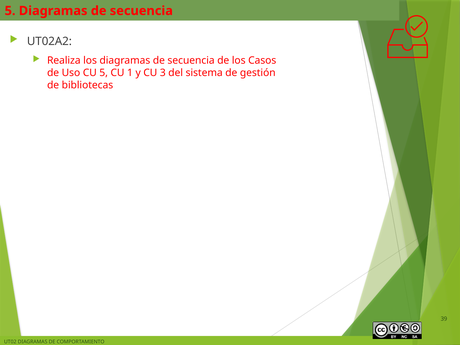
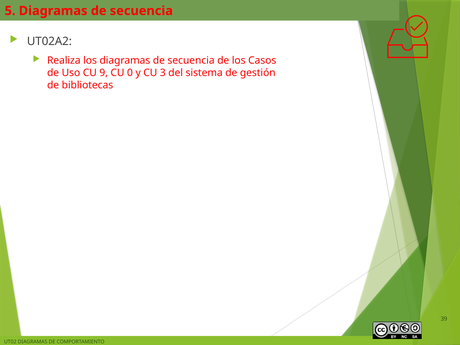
CU 5: 5 -> 9
1: 1 -> 0
